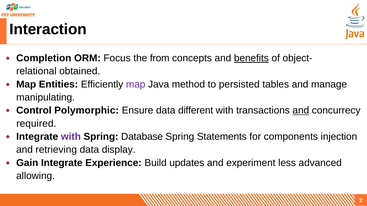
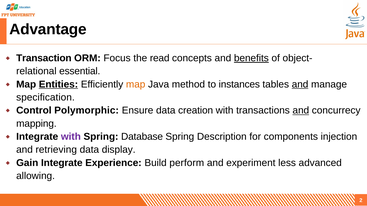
Interaction: Interaction -> Advantage
Completion: Completion -> Transaction
from: from -> read
obtained: obtained -> essential
Entities underline: none -> present
map at (136, 84) colour: purple -> orange
persisted: persisted -> instances
and at (300, 84) underline: none -> present
manipulating: manipulating -> specification
different: different -> creation
required: required -> mapping
Statements: Statements -> Description
updates: updates -> perform
